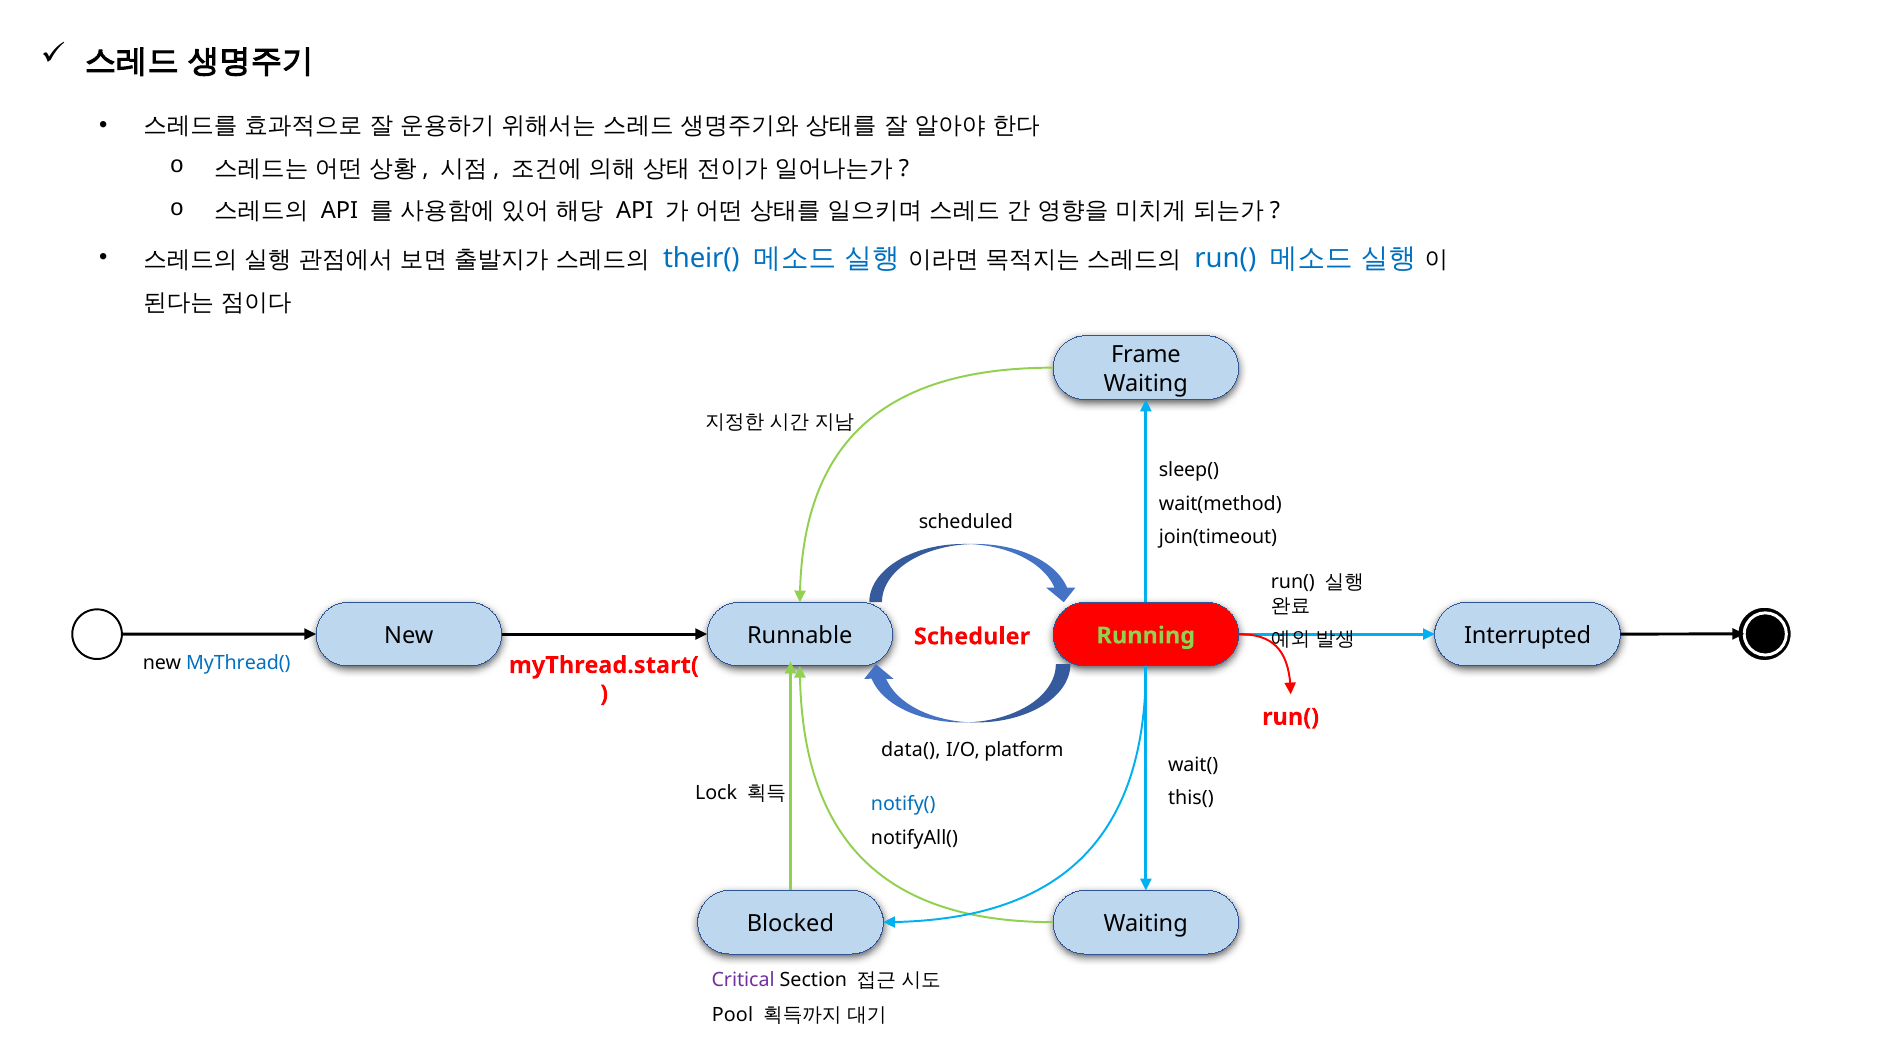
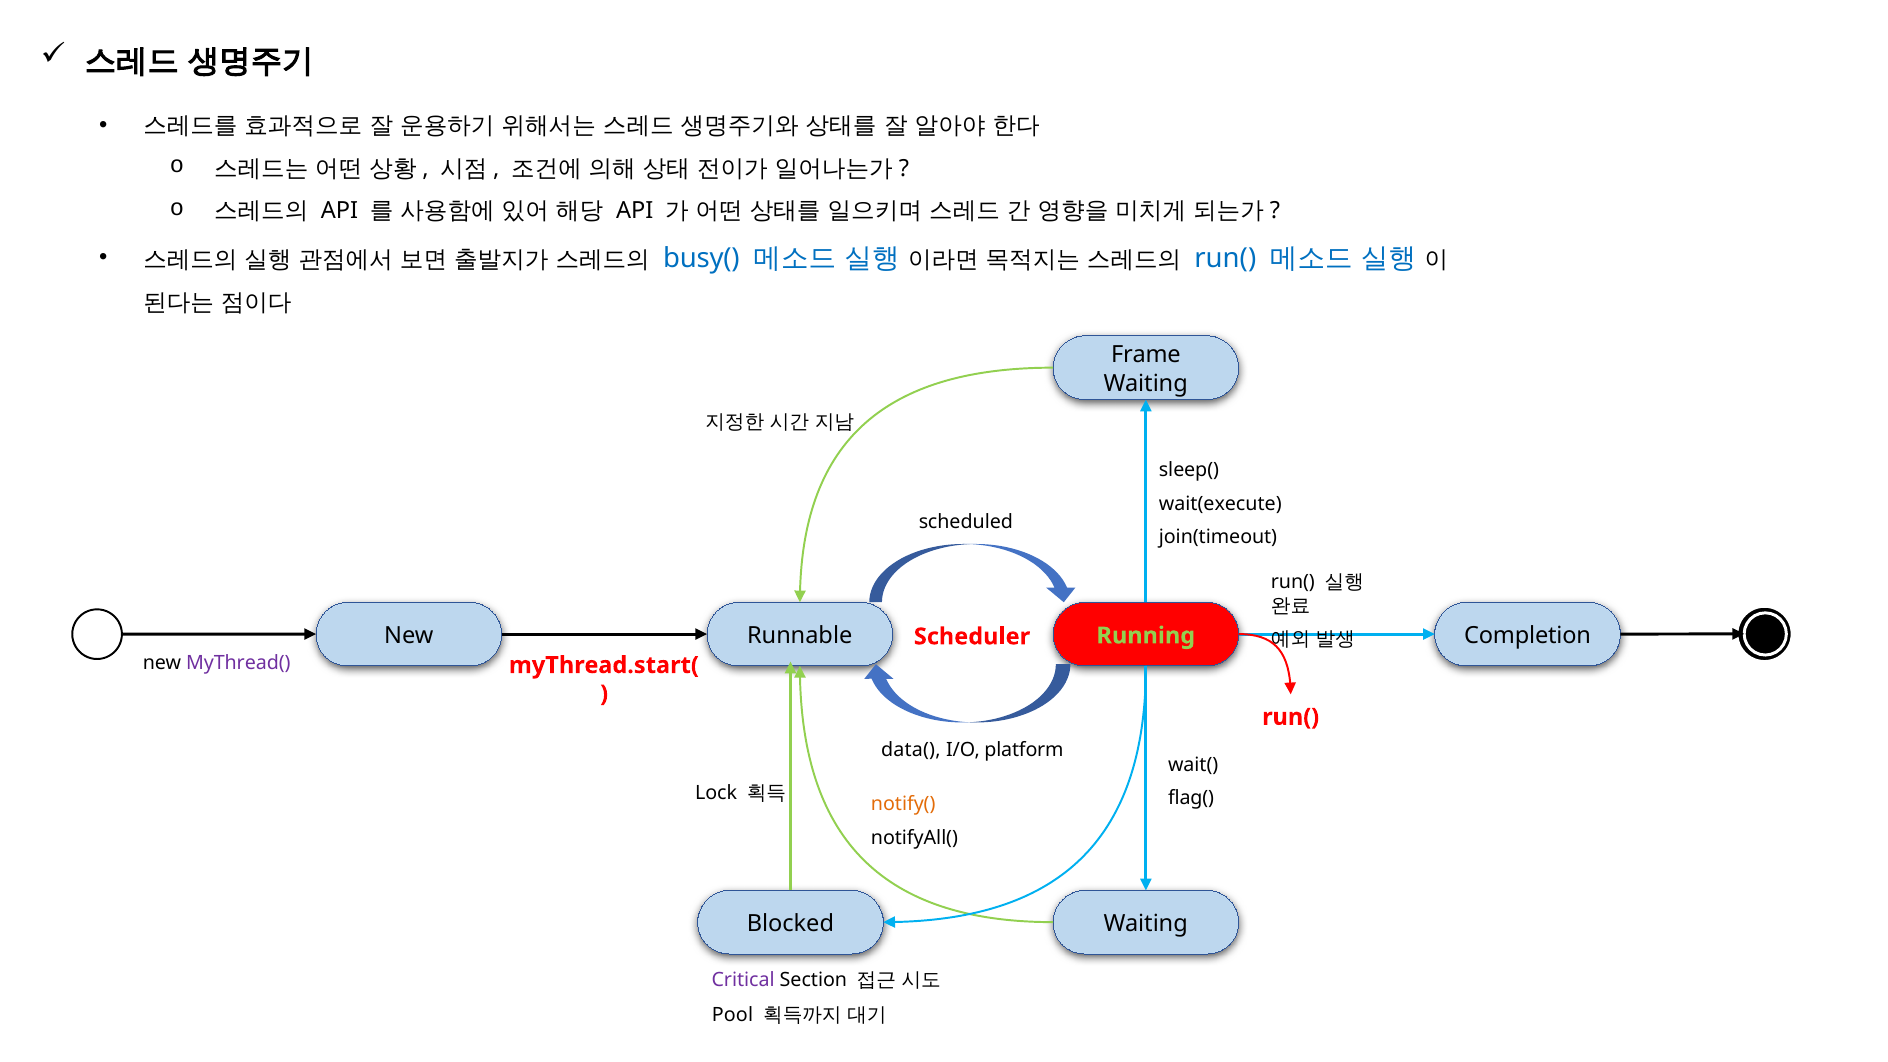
their(: their( -> busy(
wait(method: wait(method -> wait(execute
Interrupted: Interrupted -> Completion
MyThread( colour: blue -> purple
this(: this( -> flag(
notify( colour: blue -> orange
